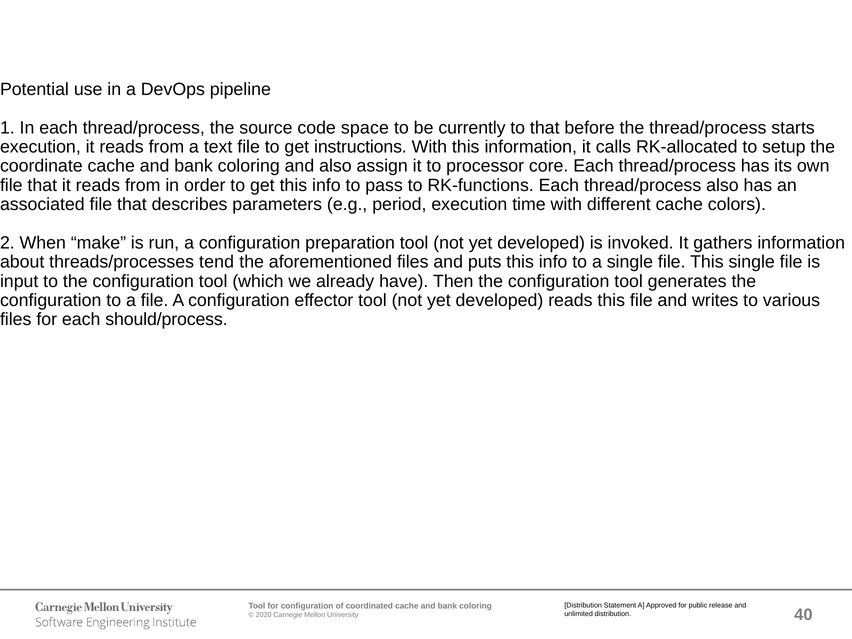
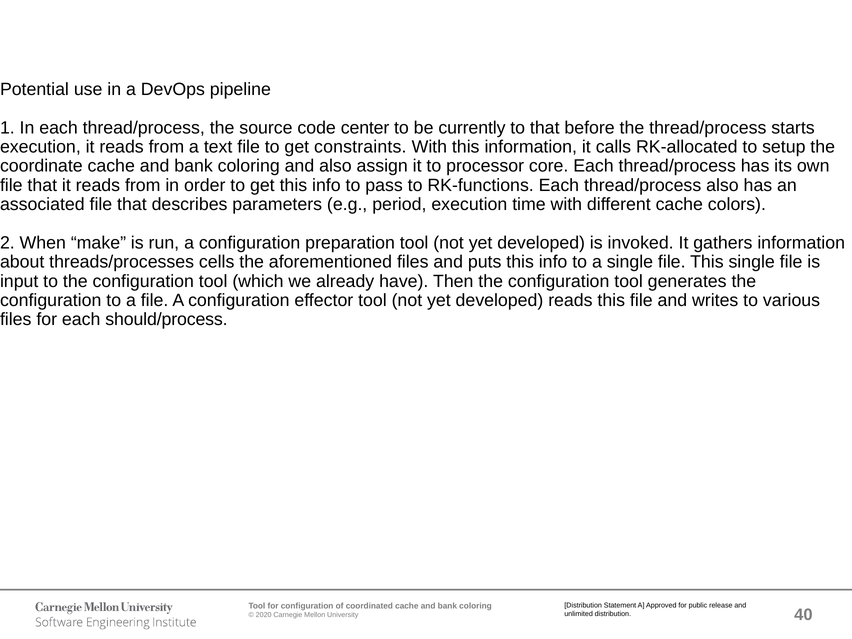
space: space -> center
instructions: instructions -> constraints
tend: tend -> cells
